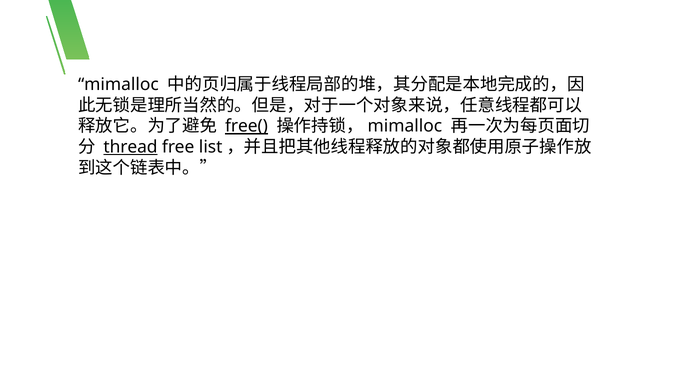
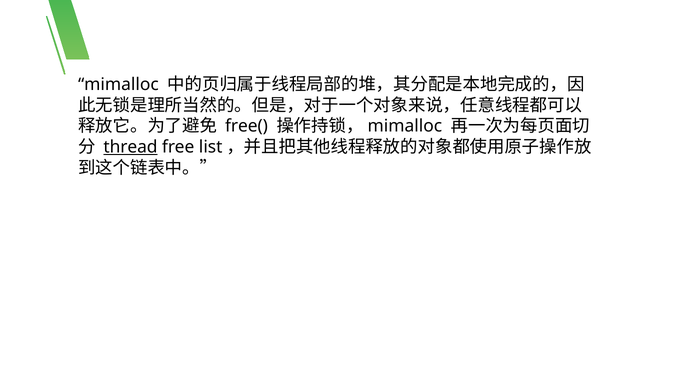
free( underline: present -> none
